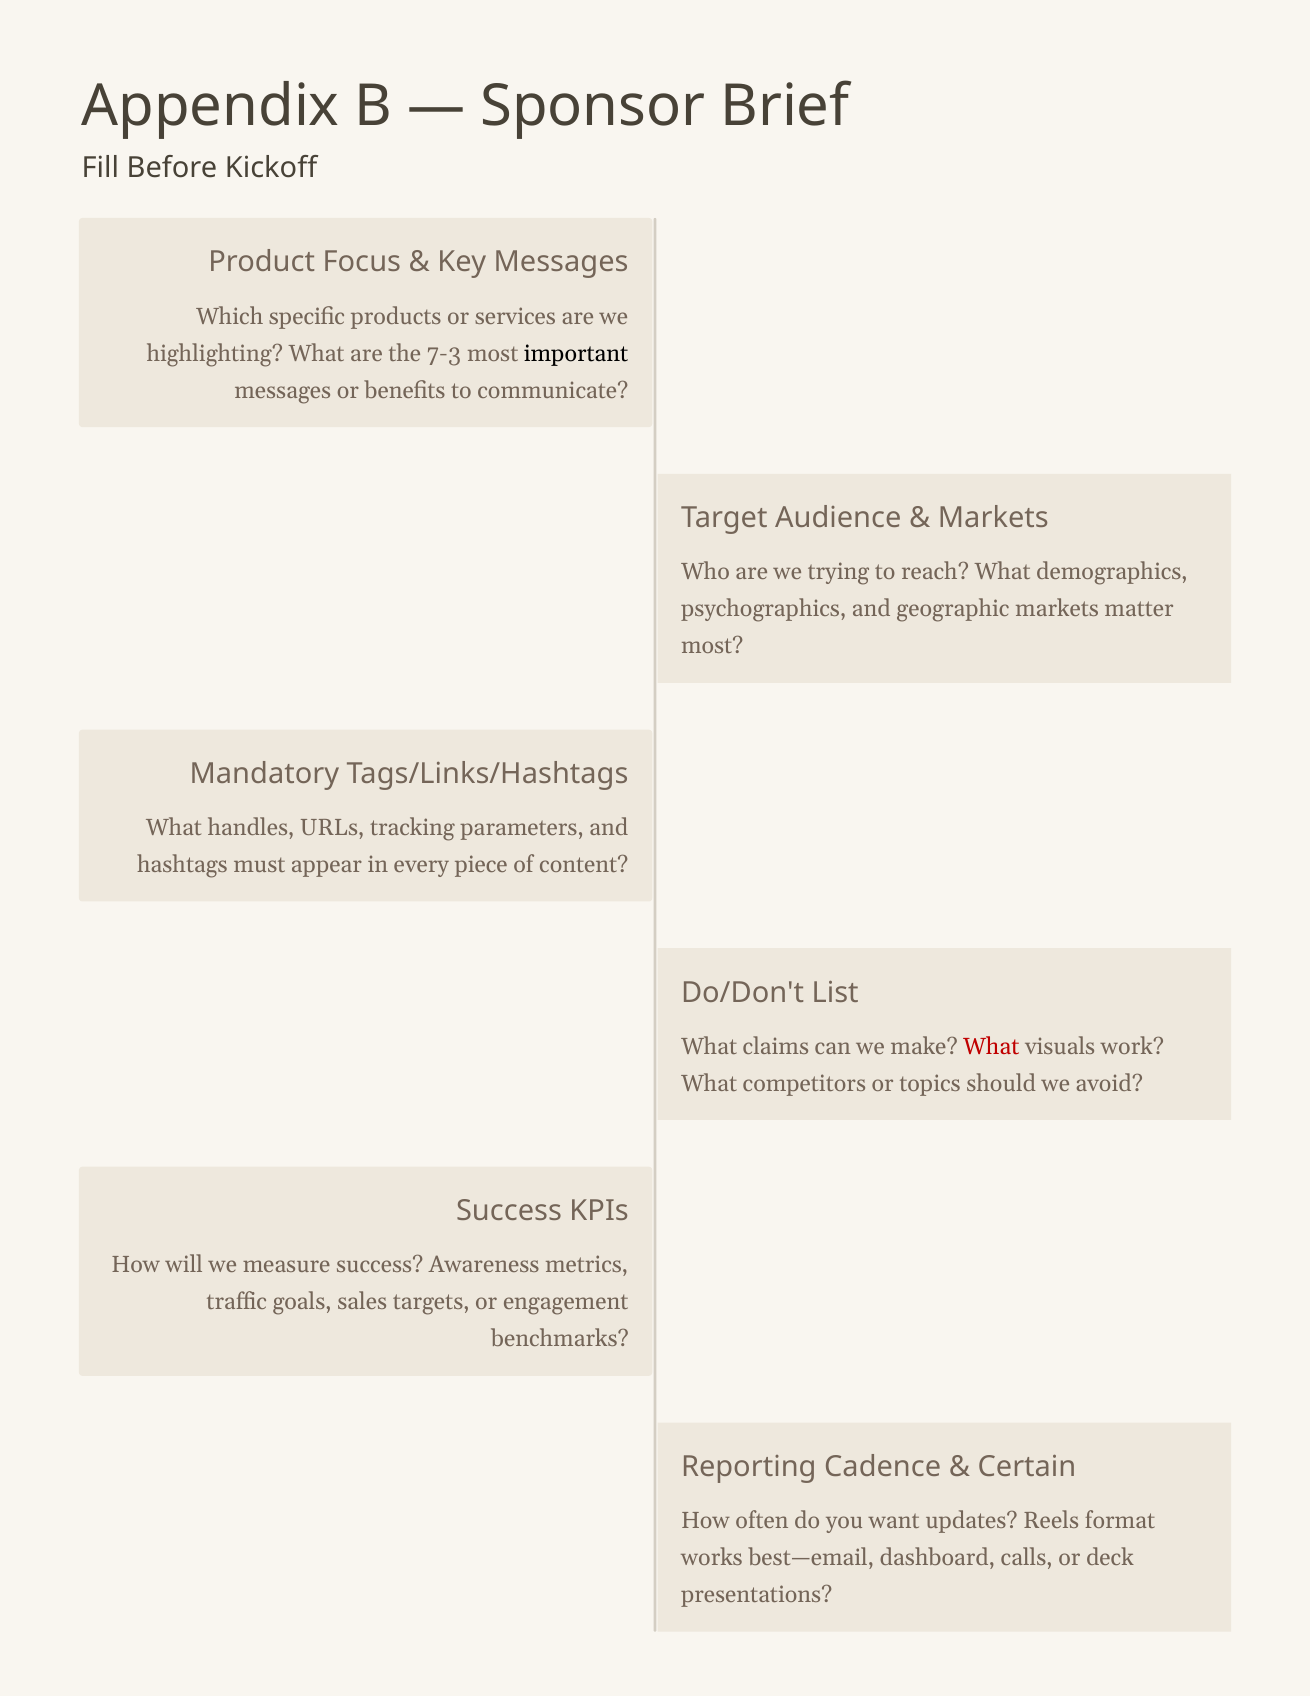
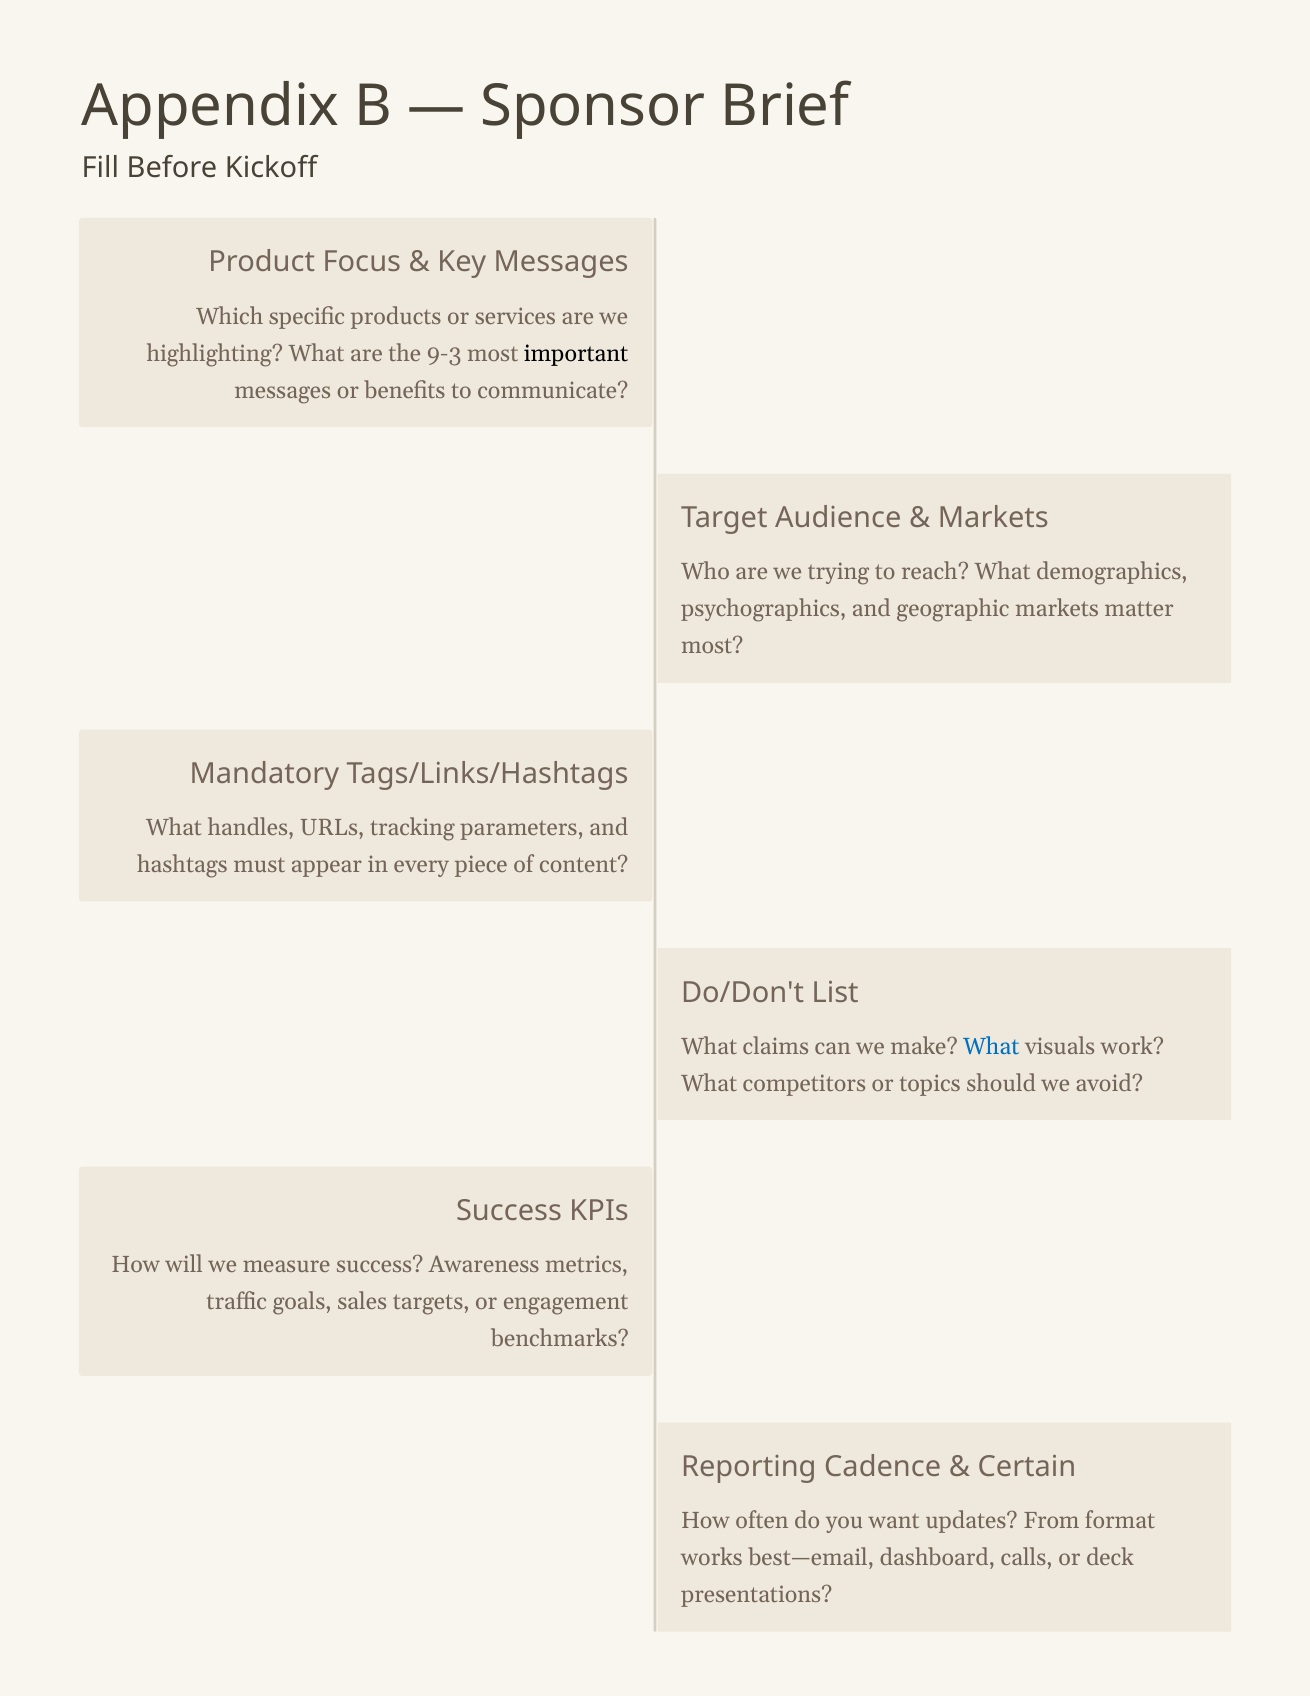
7-3: 7-3 -> 9-3
What at (991, 1046) colour: red -> blue
Reels: Reels -> From
